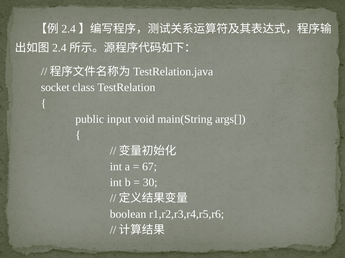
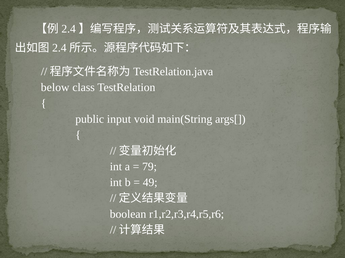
socket: socket -> below
67: 67 -> 79
30: 30 -> 49
